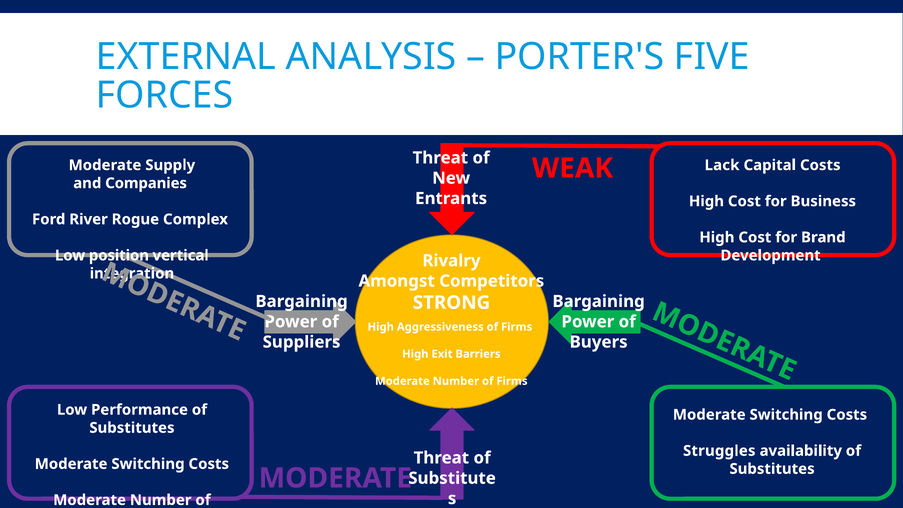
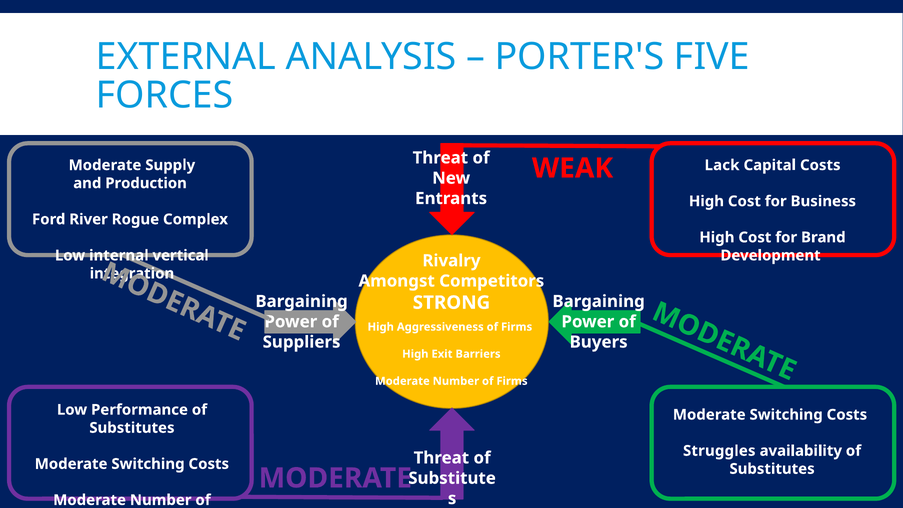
Companies: Companies -> Production
position: position -> internal
